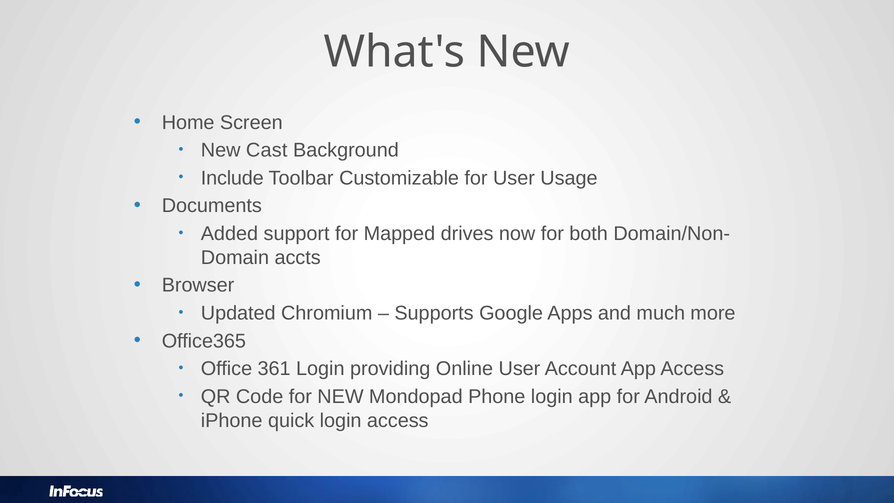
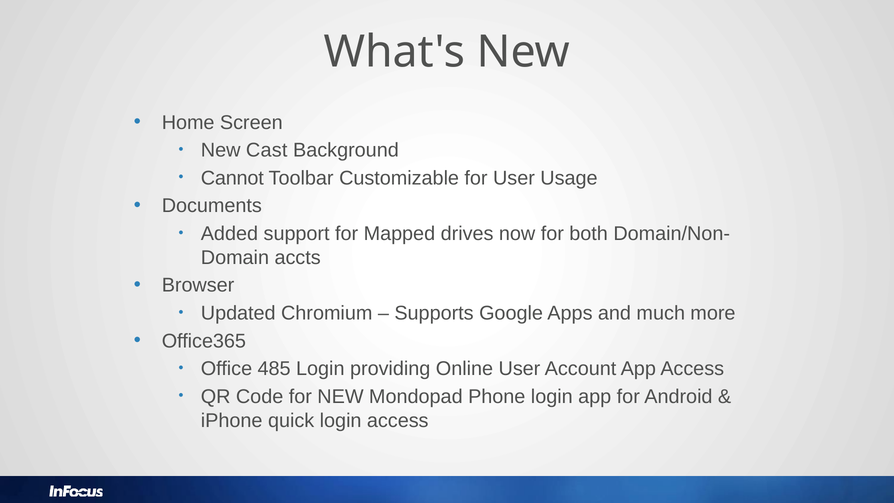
Include: Include -> Cannot
361: 361 -> 485
